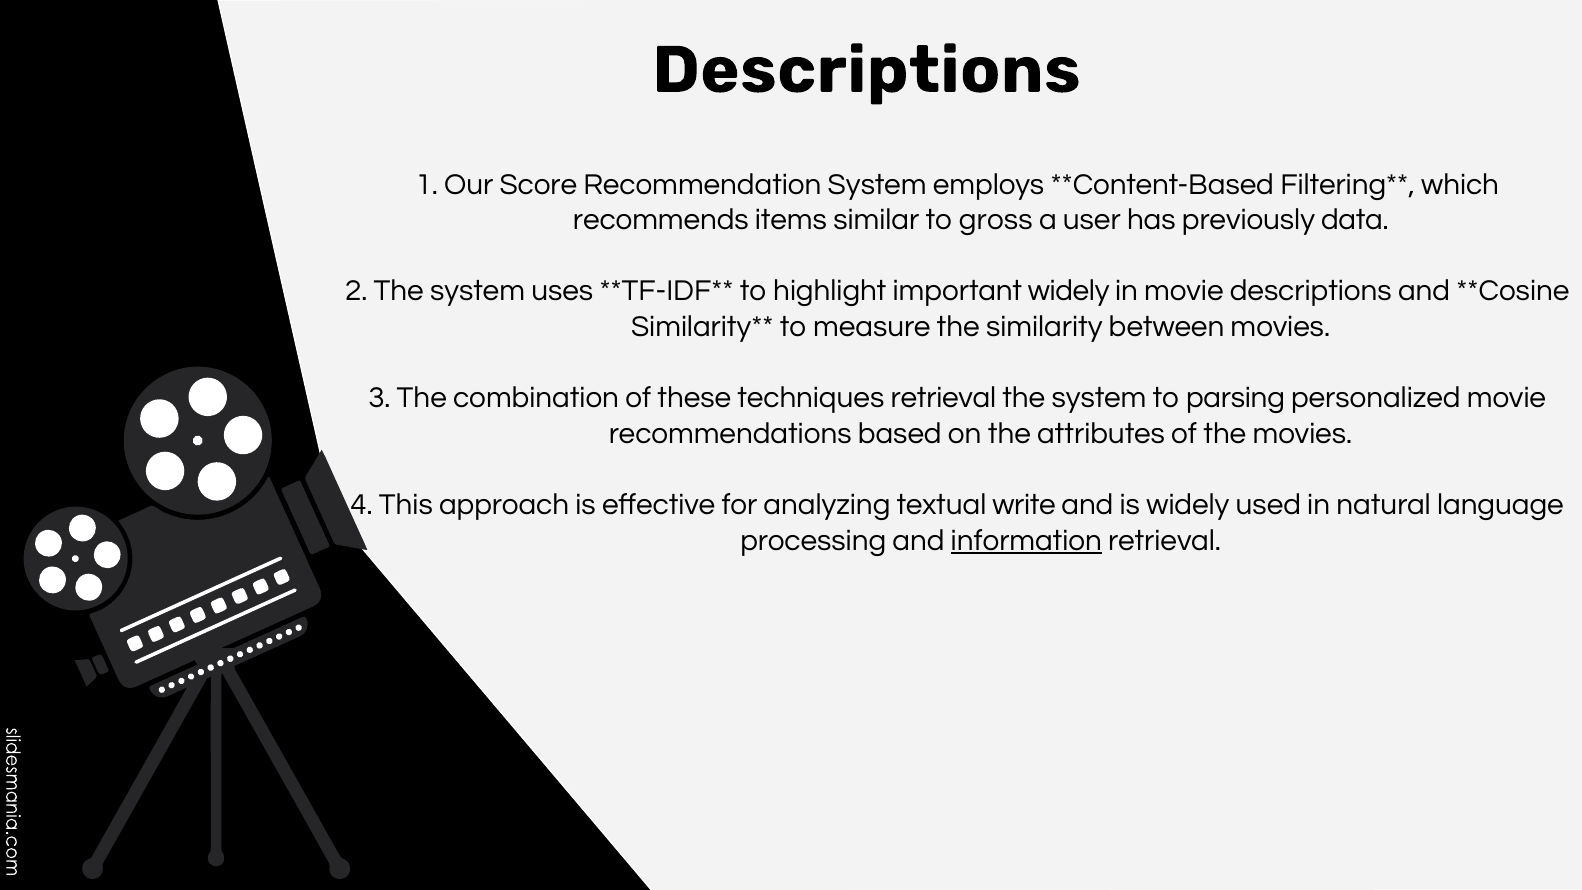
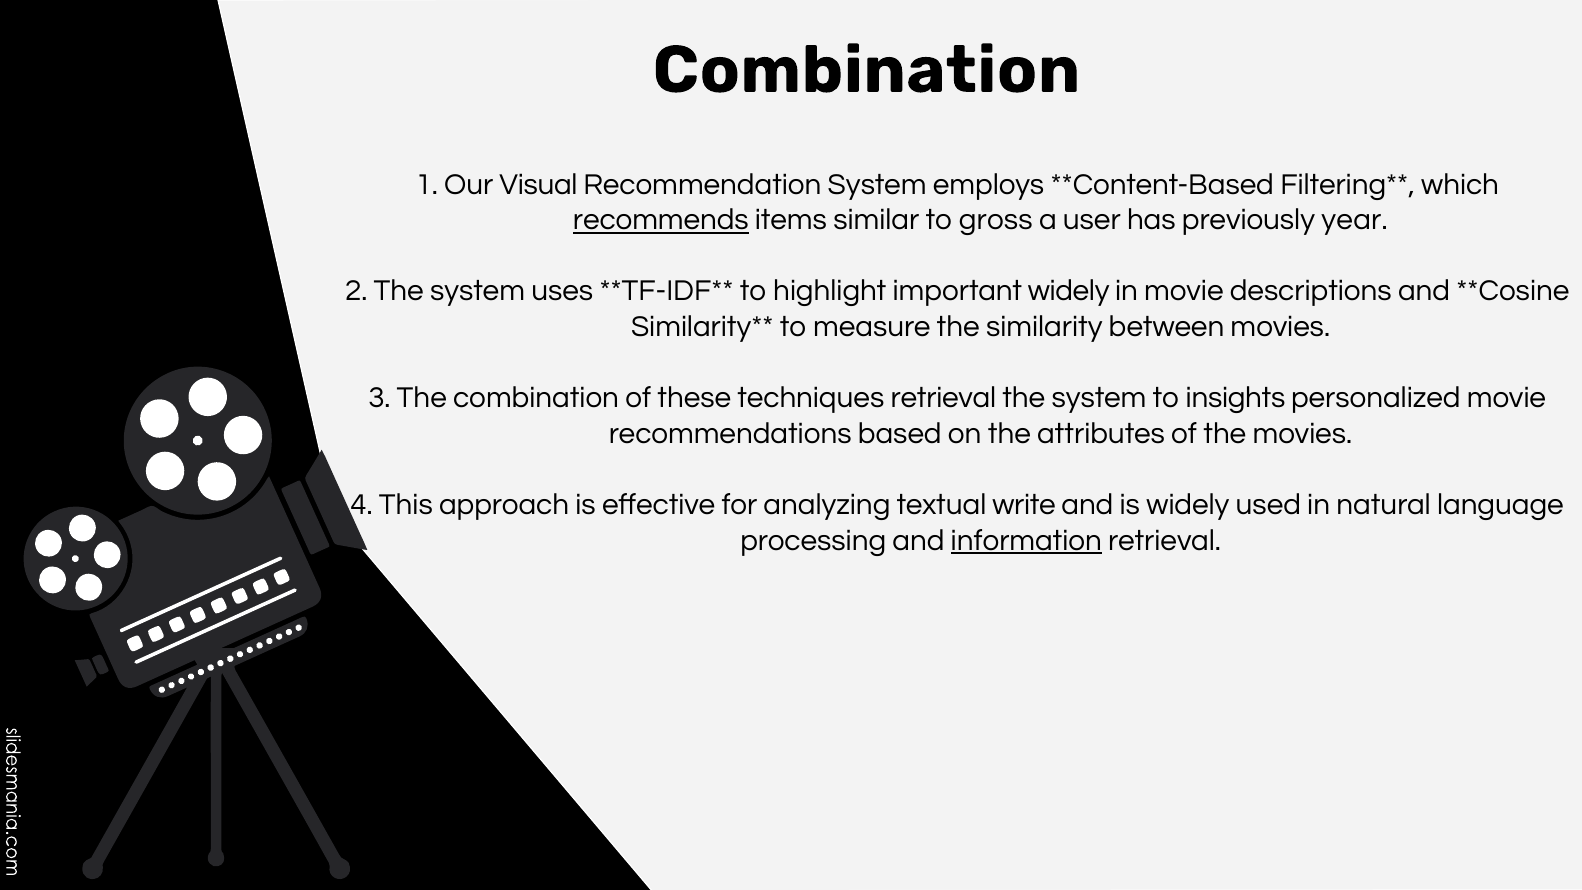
Descriptions at (867, 70): Descriptions -> Combination
Score: Score -> Visual
recommends underline: none -> present
data: data -> year
parsing: parsing -> insights
